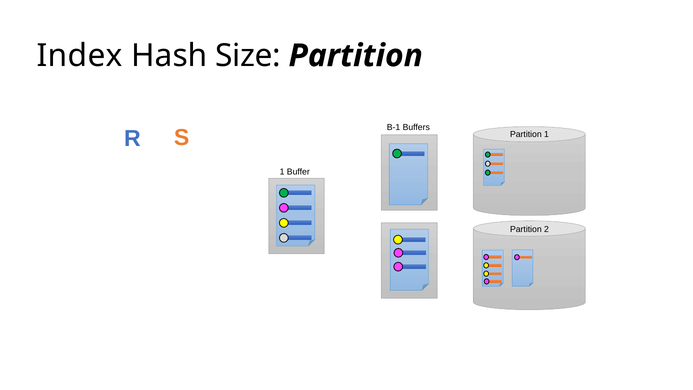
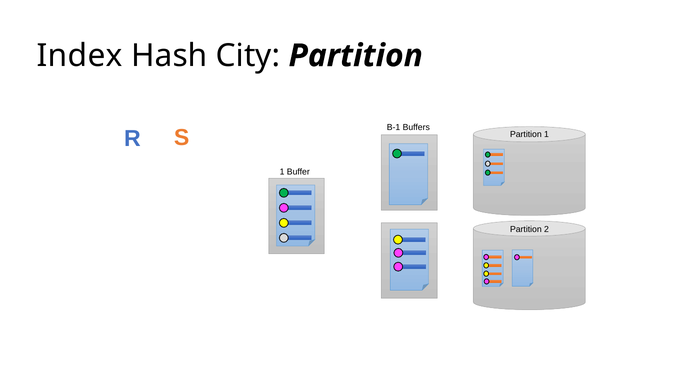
Size: Size -> City
